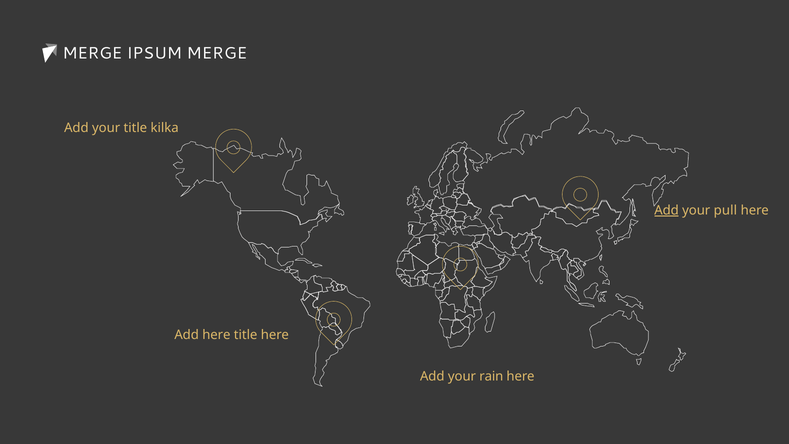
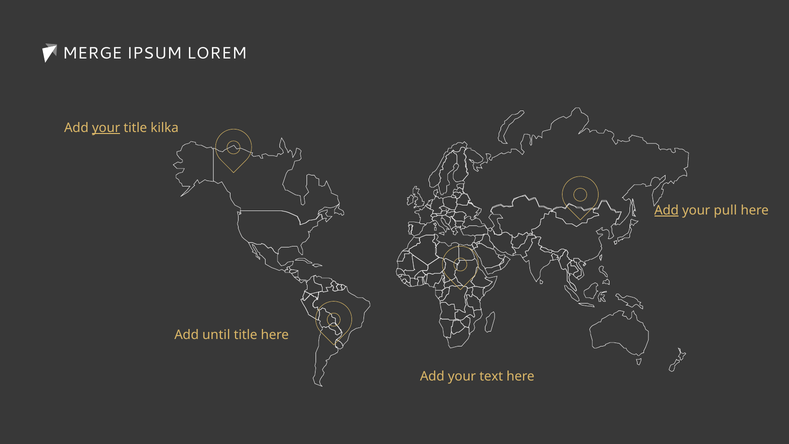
IPSUM MERGE: MERGE -> LOREM
your at (106, 128) underline: none -> present
Add here: here -> until
rain: rain -> text
